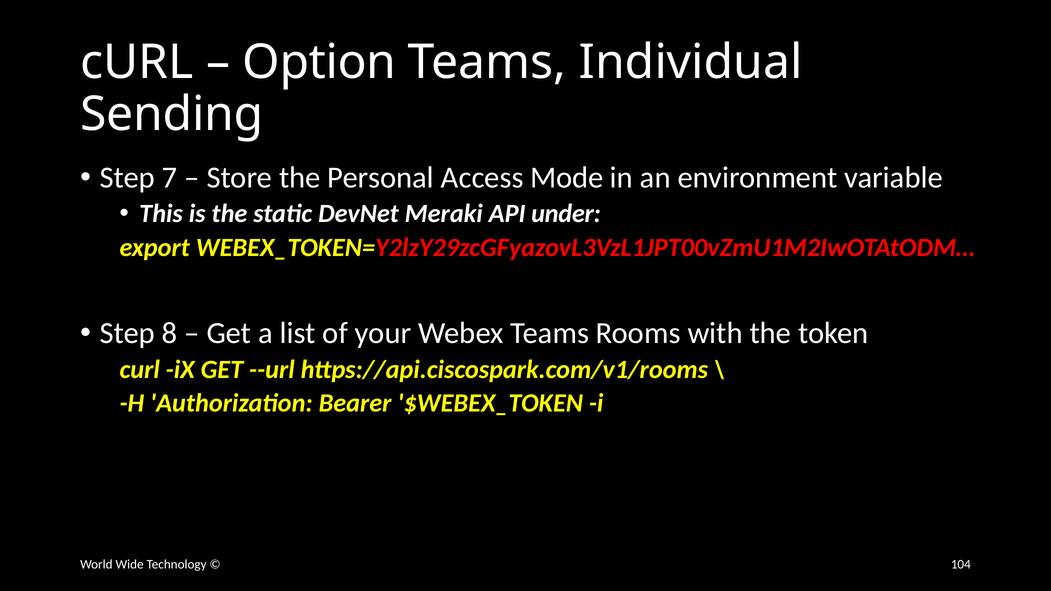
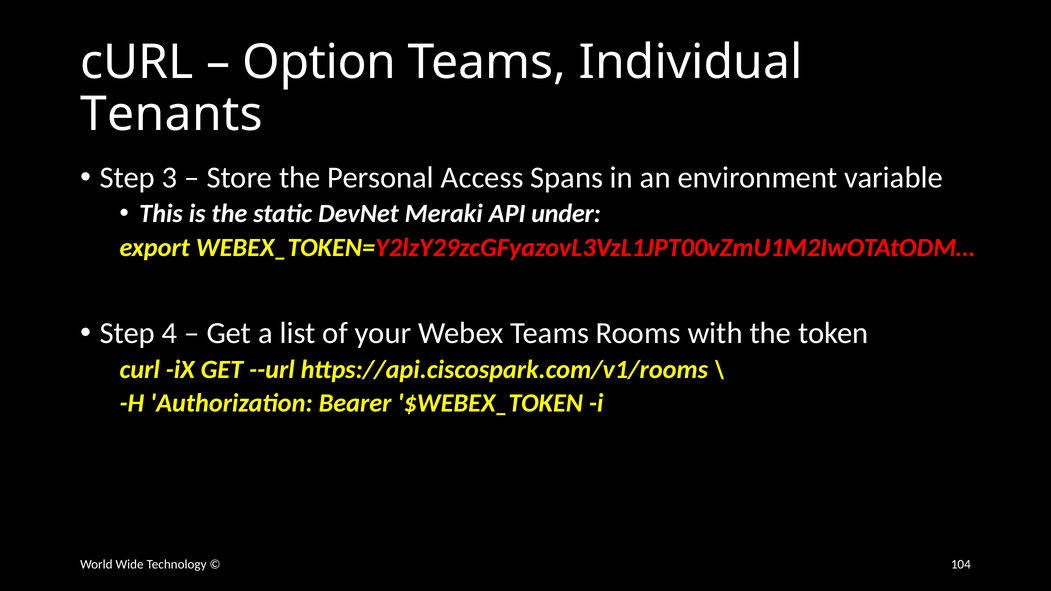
Sending: Sending -> Tenants
7: 7 -> 3
Mode: Mode -> Spans
8: 8 -> 4
